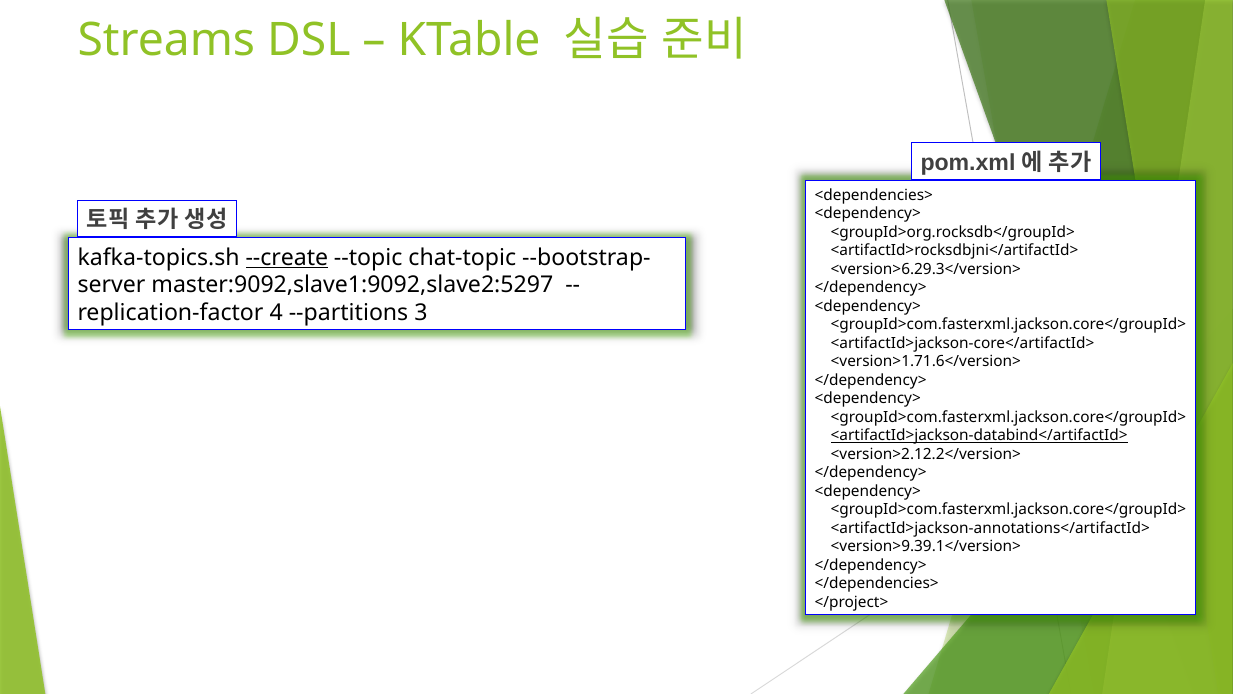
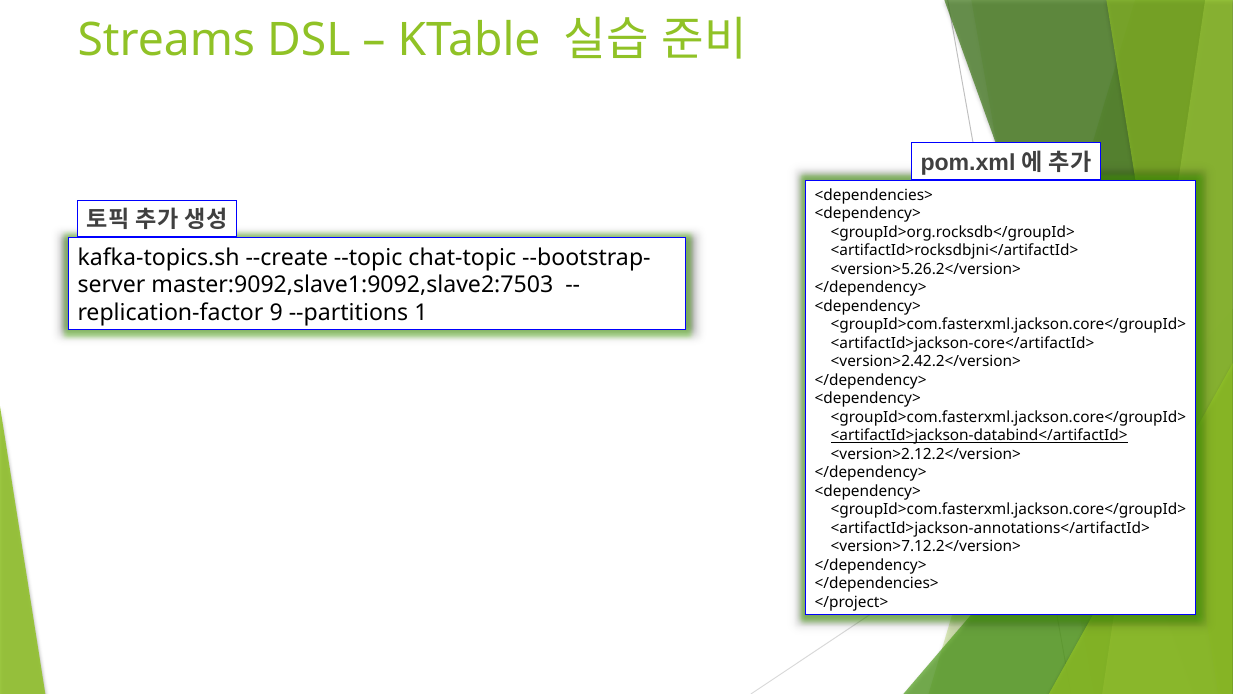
--create underline: present -> none
<version>6.29.3</version>: <version>6.29.3</version> -> <version>5.26.2</version>
master:9092,slave1:9092,slave2:5297: master:9092,slave1:9092,slave2:5297 -> master:9092,slave1:9092,slave2:7503
4: 4 -> 9
3: 3 -> 1
<version>1.71.6</version>: <version>1.71.6</version> -> <version>2.42.2</version>
<version>9.39.1</version>: <version>9.39.1</version> -> <version>7.12.2</version>
